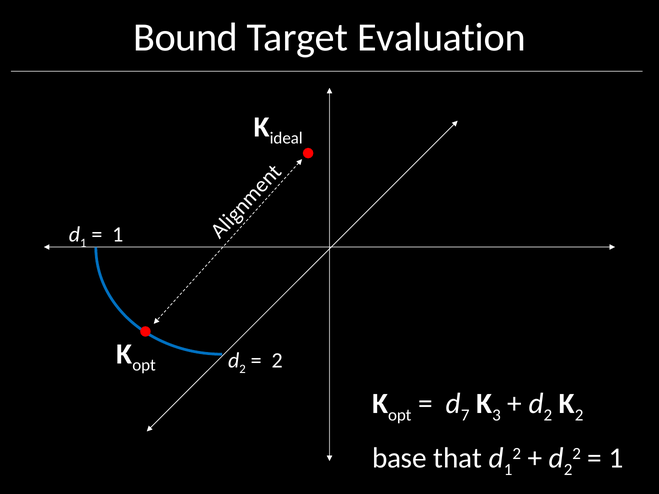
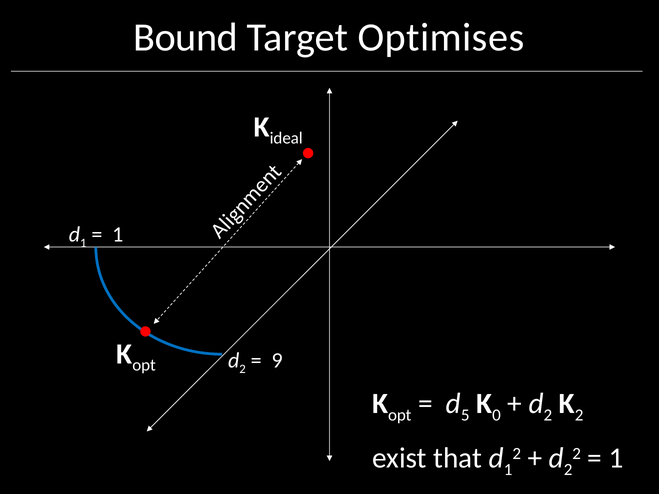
Evaluation: Evaluation -> Optimises
2 at (277, 361): 2 -> 9
7: 7 -> 5
3: 3 -> 0
base: base -> exist
